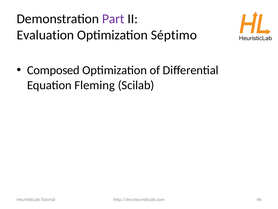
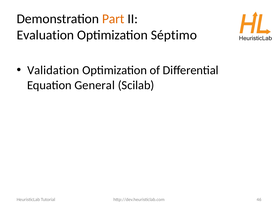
Part colour: purple -> orange
Composed: Composed -> Validation
Fleming: Fleming -> General
